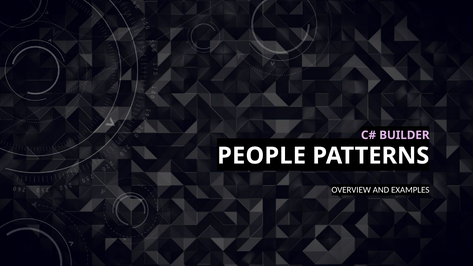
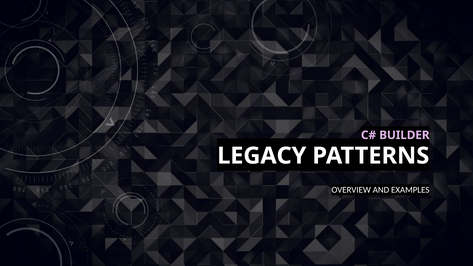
PEOPLE: PEOPLE -> LEGACY
